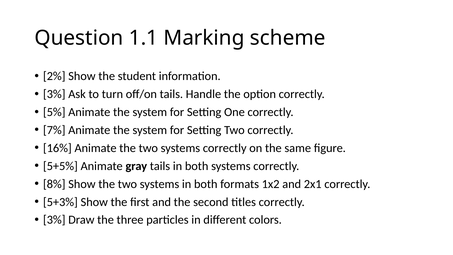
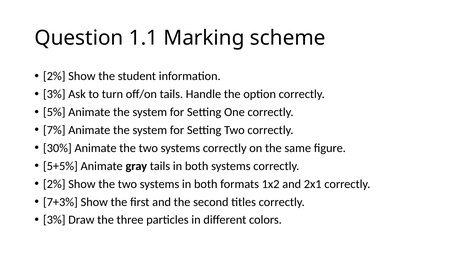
16%: 16% -> 30%
8% at (54, 184): 8% -> 2%
5+3%: 5+3% -> 7+3%
